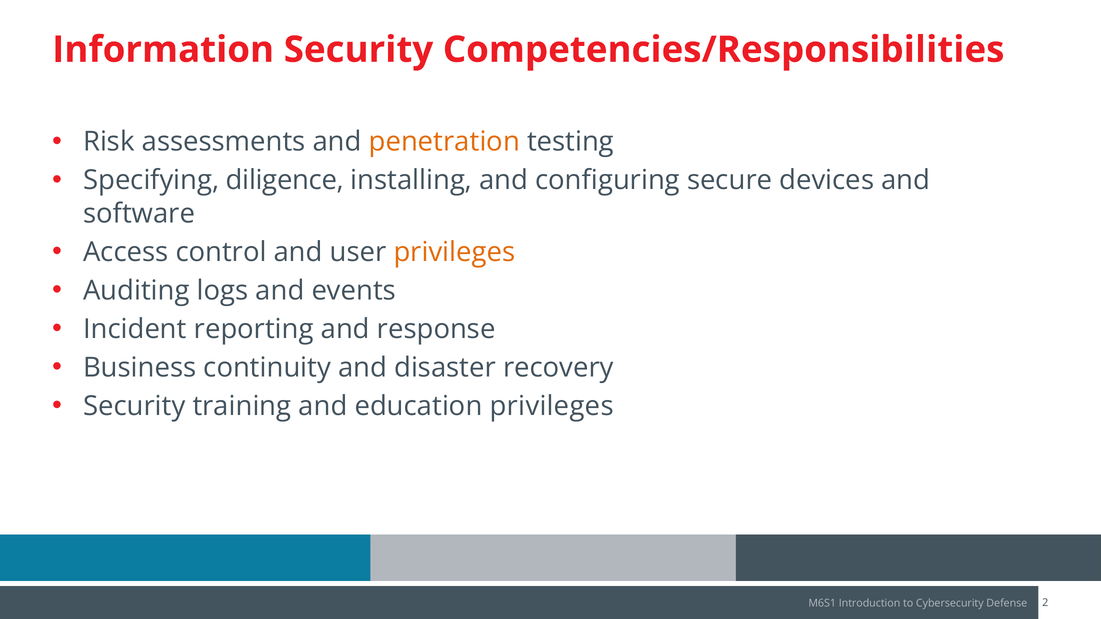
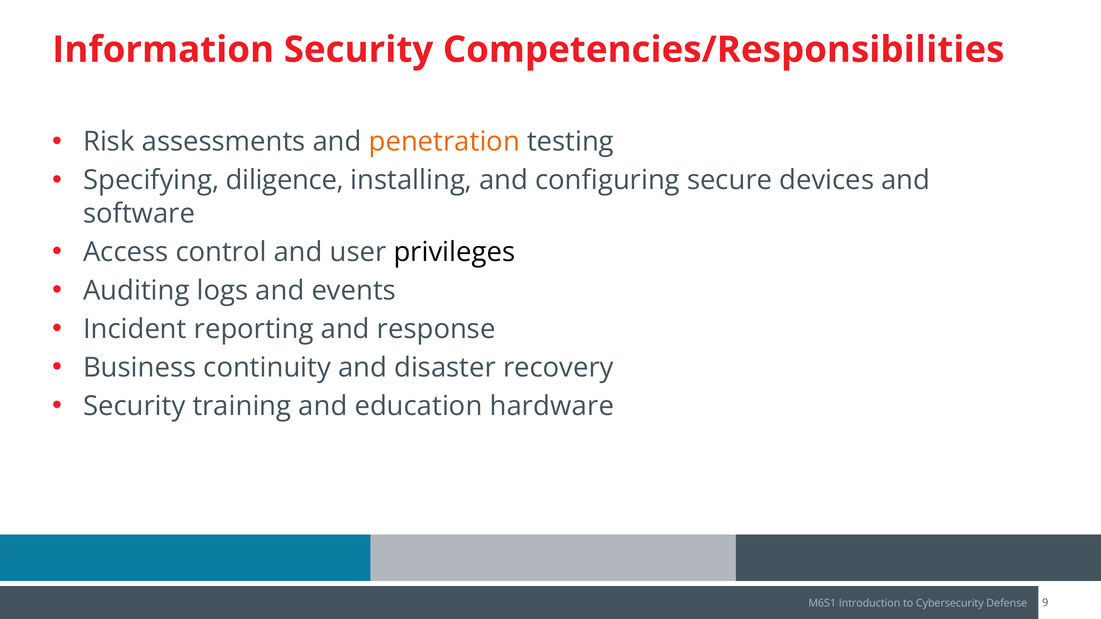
privileges at (454, 252) colour: orange -> black
education privileges: privileges -> hardware
2: 2 -> 9
